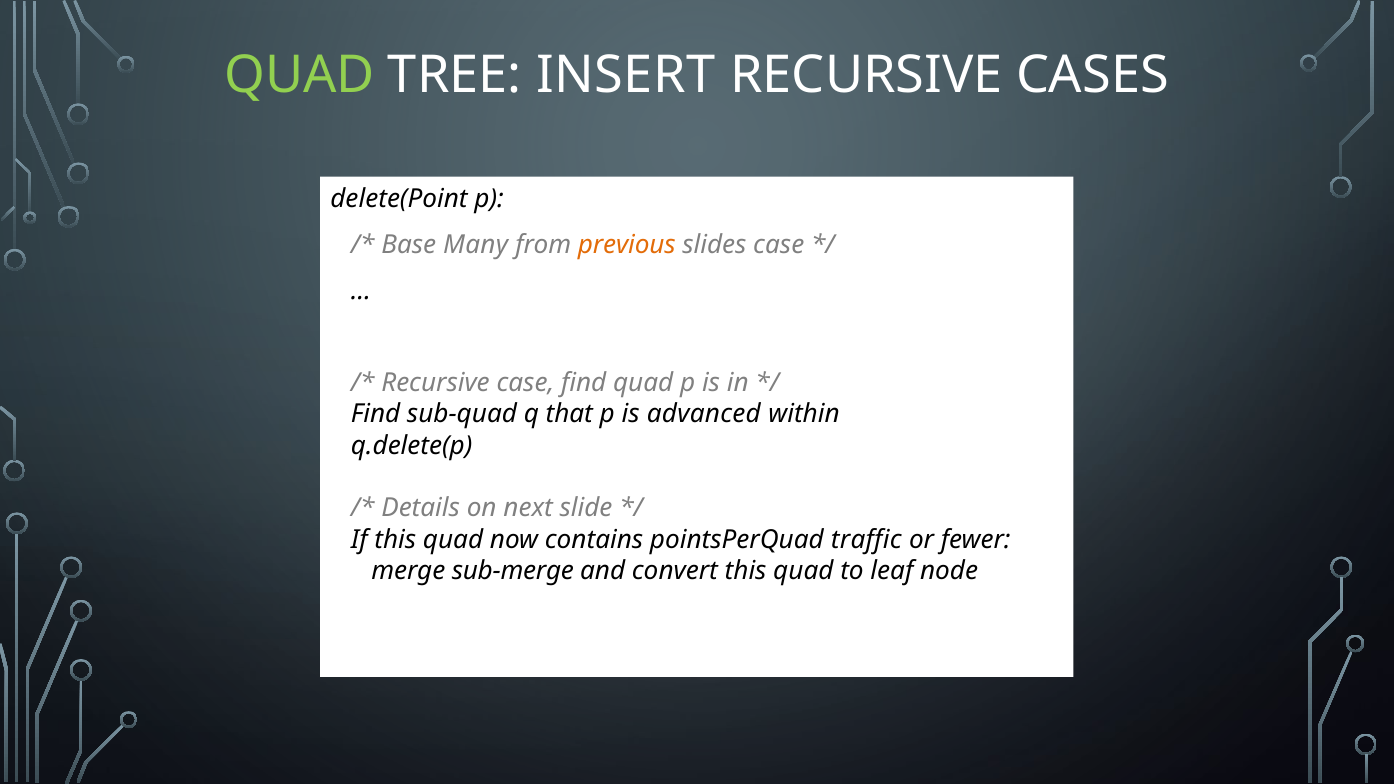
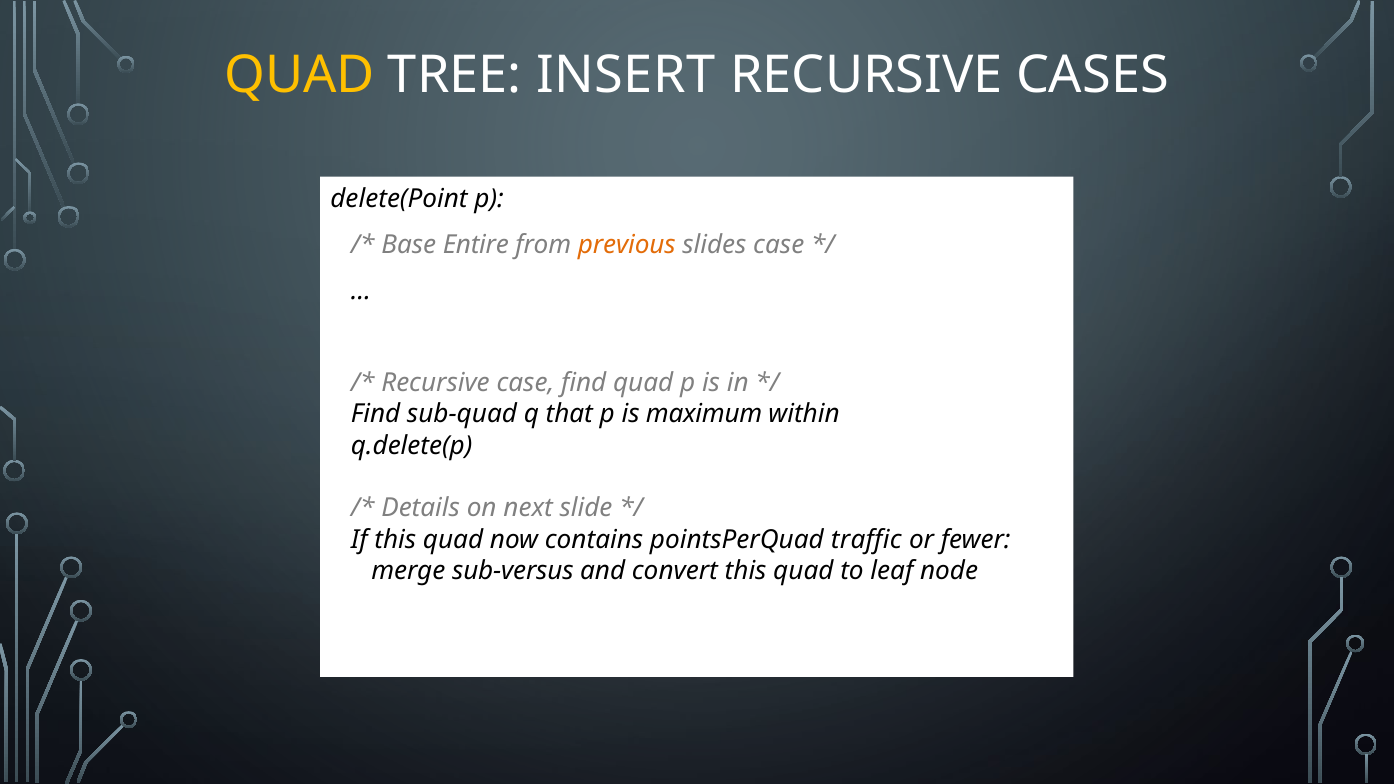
QUAD at (299, 75) colour: light green -> yellow
Many: Many -> Entire
advanced: advanced -> maximum
sub-merge: sub-merge -> sub-versus
